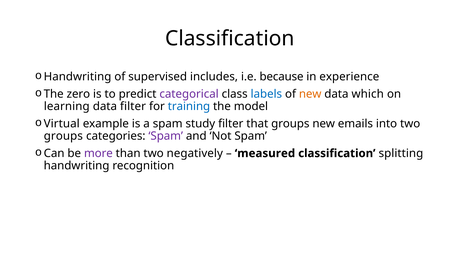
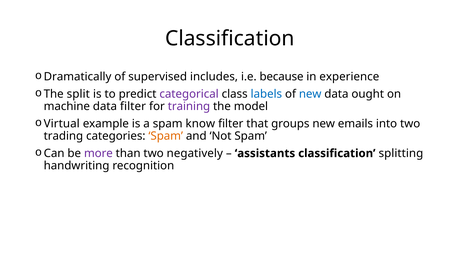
Handwriting at (78, 77): Handwriting -> Dramatically
zero: zero -> split
new at (310, 94) colour: orange -> blue
which: which -> ought
learning: learning -> machine
training colour: blue -> purple
study: study -> know
groups at (63, 136): groups -> trading
Spam at (166, 136) colour: purple -> orange
measured: measured -> assistants
